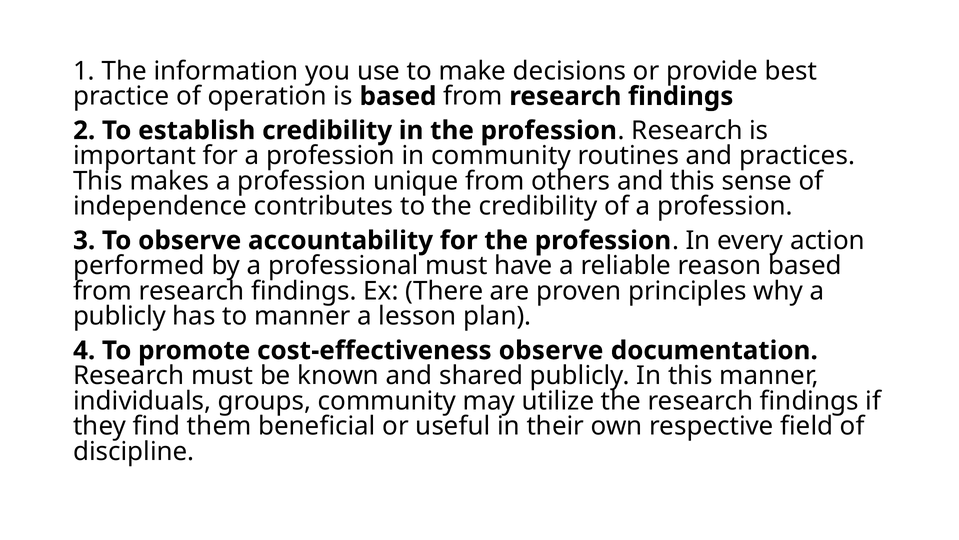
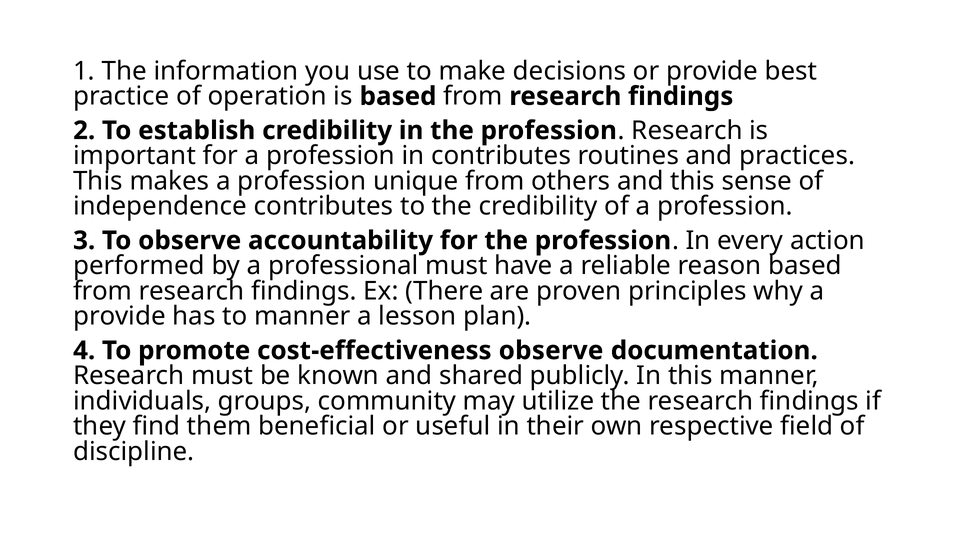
in community: community -> contributes
publicly at (119, 316): publicly -> provide
